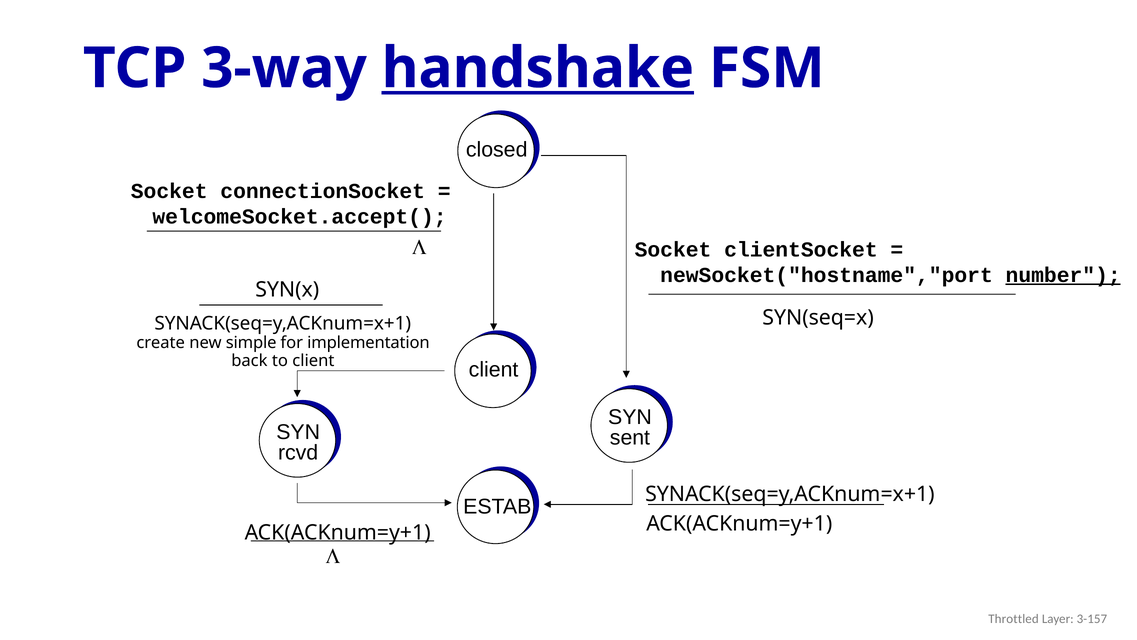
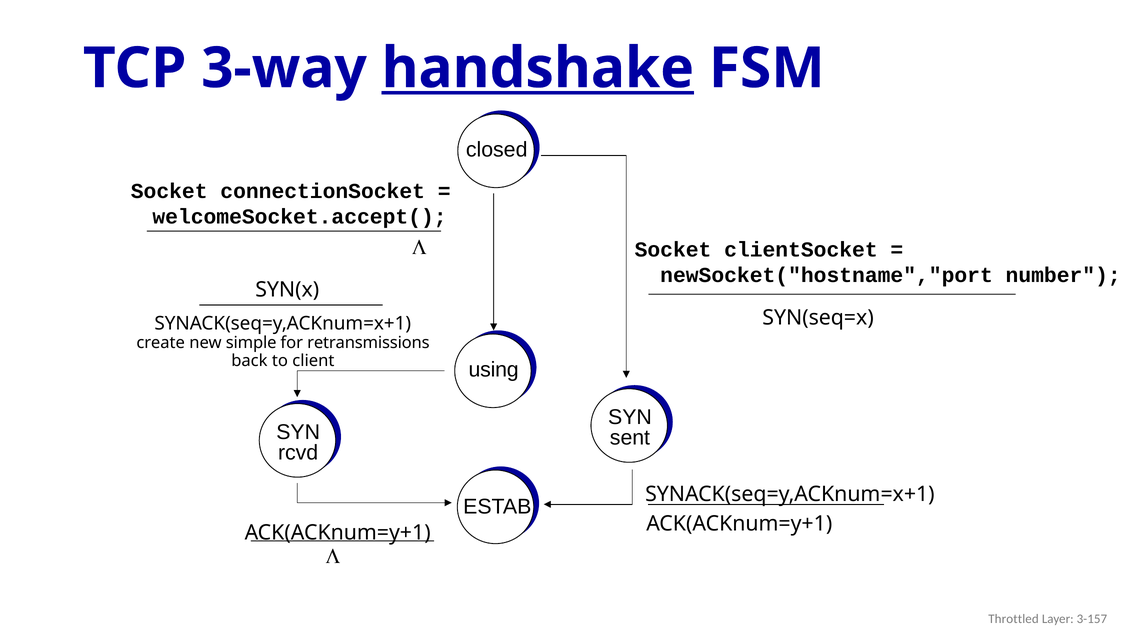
number underline: present -> none
implementation: implementation -> retransmissions
client at (494, 369): client -> using
